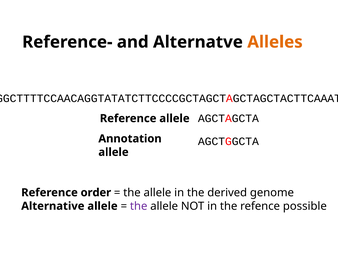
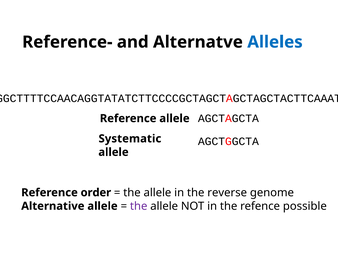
Alleles colour: orange -> blue
Annotation: Annotation -> Systematic
derived: derived -> reverse
